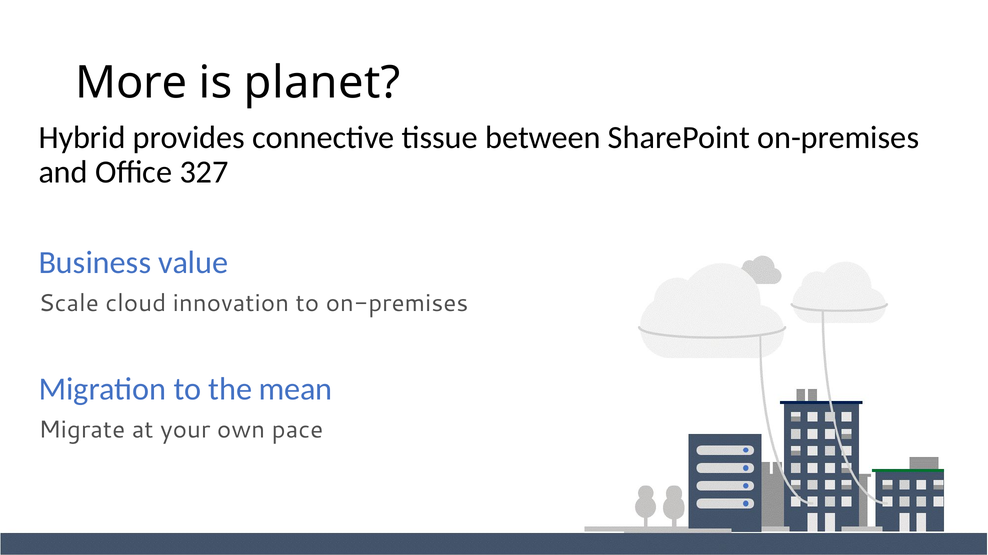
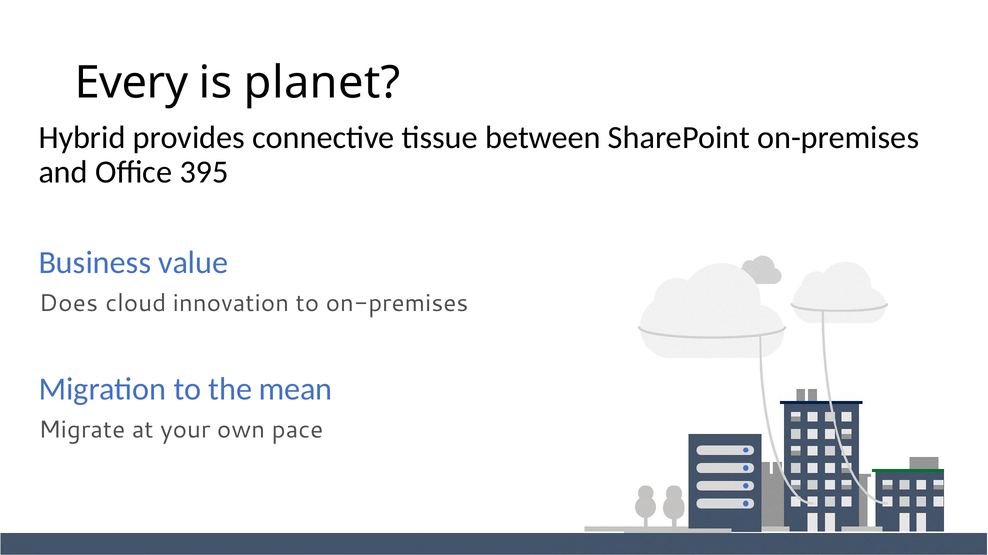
More: More -> Every
327: 327 -> 395
Scale: Scale -> Does
